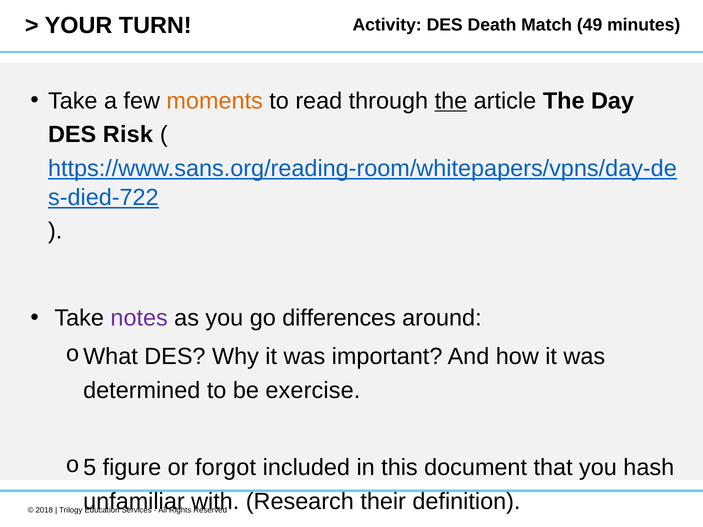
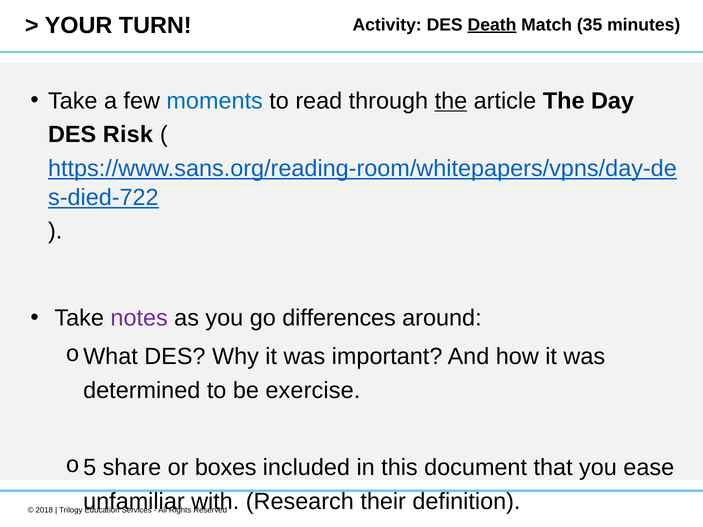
Death underline: none -> present
49: 49 -> 35
moments colour: orange -> blue
figure: figure -> share
forgot: forgot -> boxes
hash: hash -> ease
